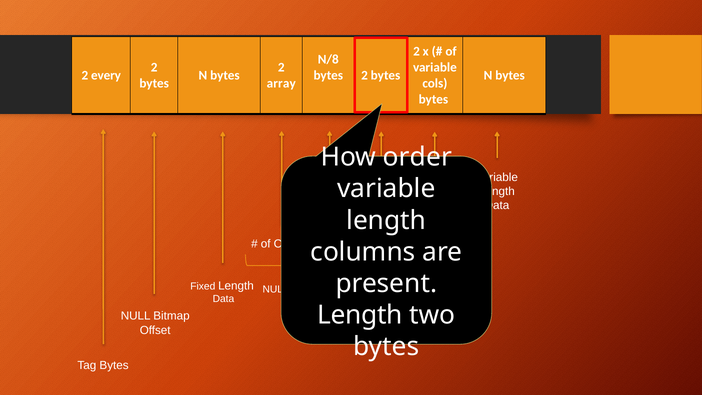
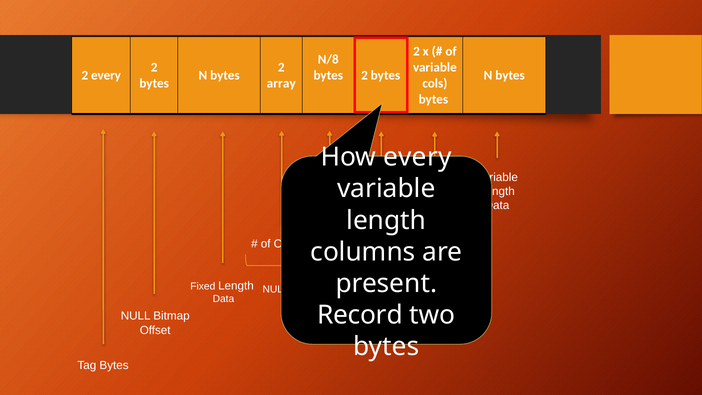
How order: order -> every
Length at (360, 315): Length -> Record
